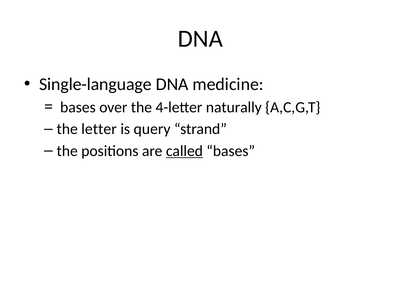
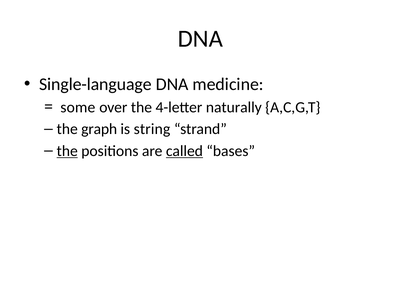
bases at (78, 107): bases -> some
letter: letter -> graph
query: query -> string
the at (67, 151) underline: none -> present
